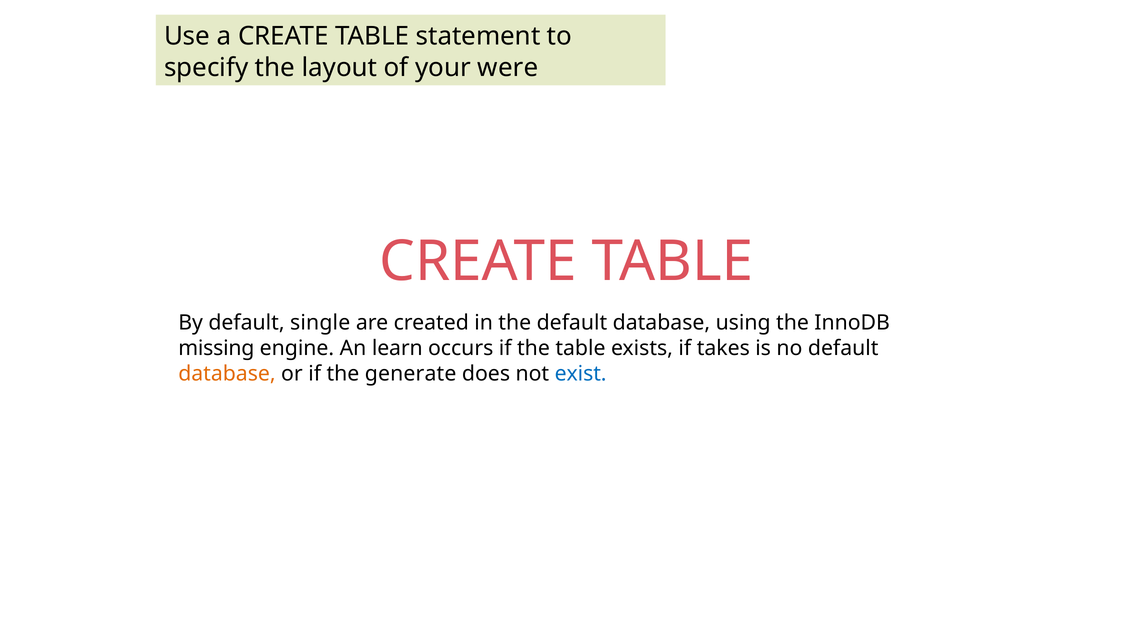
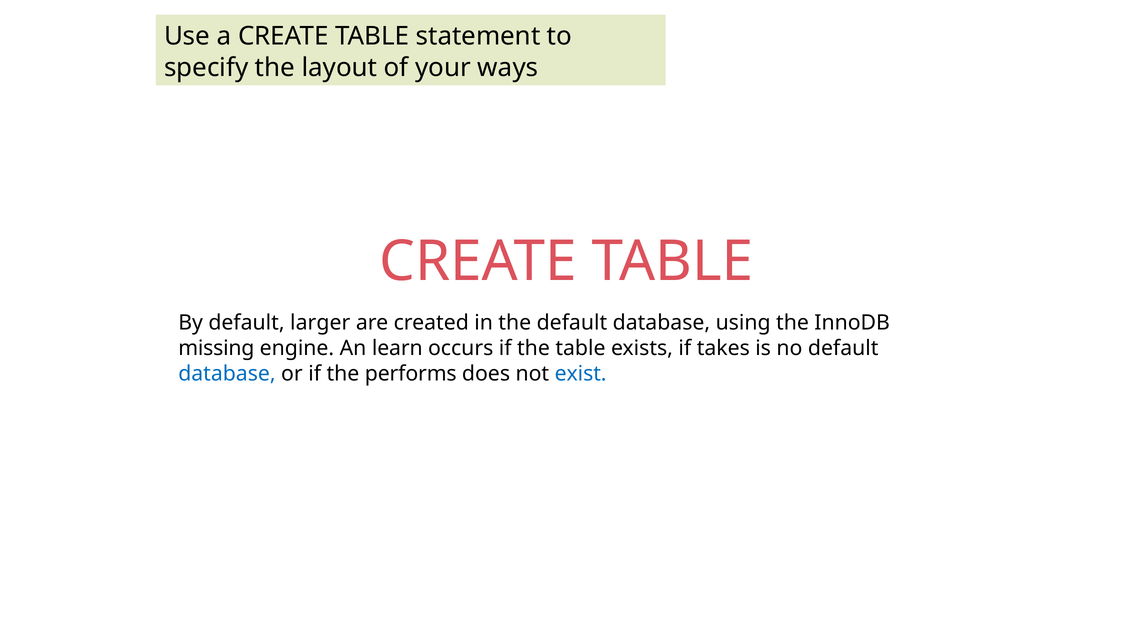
were: were -> ways
single: single -> larger
database at (227, 374) colour: orange -> blue
generate: generate -> performs
